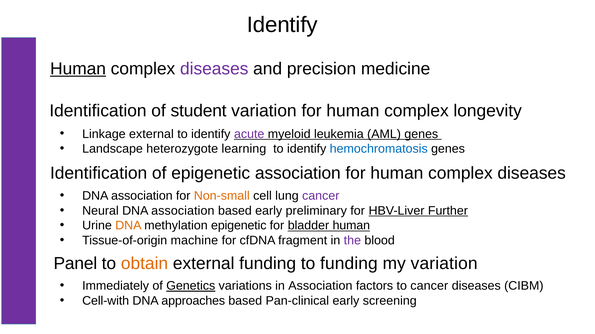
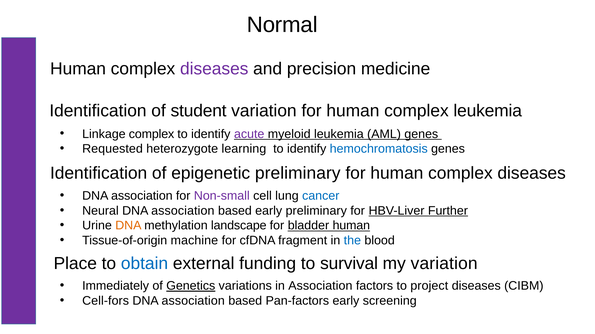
Identify at (282, 25): Identify -> Normal
Human at (78, 69) underline: present -> none
complex longevity: longevity -> leukemia
Linkage external: external -> complex
Landscape: Landscape -> Requested
epigenetic association: association -> preliminary
Non-small colour: orange -> purple
cancer at (321, 196) colour: purple -> blue
methylation epigenetic: epigenetic -> landscape
the colour: purple -> blue
Panel: Panel -> Place
obtain colour: orange -> blue
to funding: funding -> survival
to cancer: cancer -> project
Cell-with: Cell-with -> Cell-fors
approaches at (193, 301): approaches -> association
Pan-clinical: Pan-clinical -> Pan-factors
